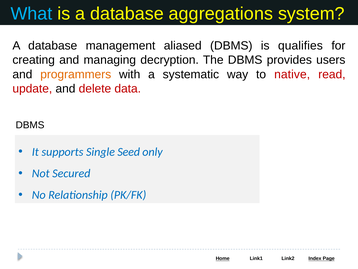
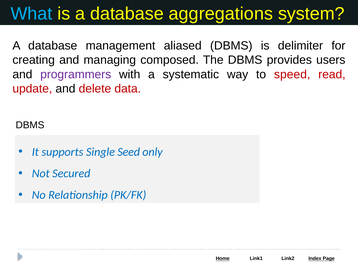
qualifies: qualifies -> delimiter
decryption: decryption -> composed
programmers colour: orange -> purple
native: native -> speed
